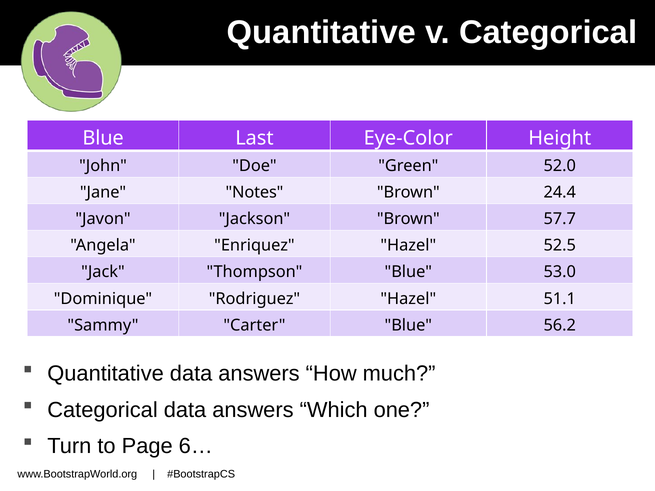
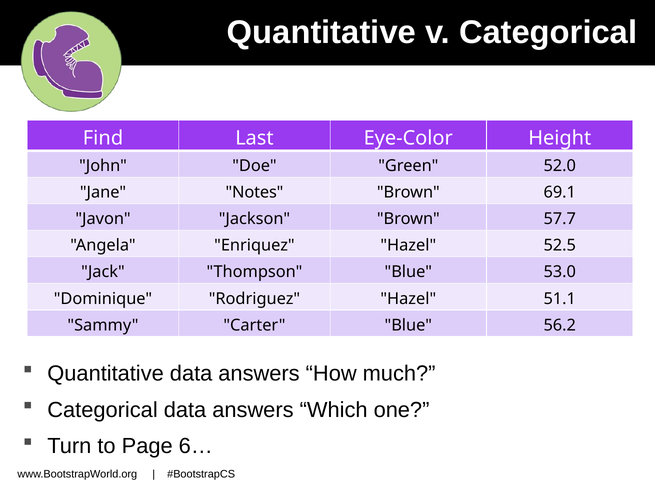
Blue at (103, 138): Blue -> Find
24.4: 24.4 -> 69.1
